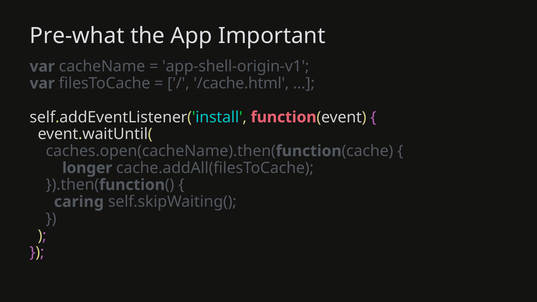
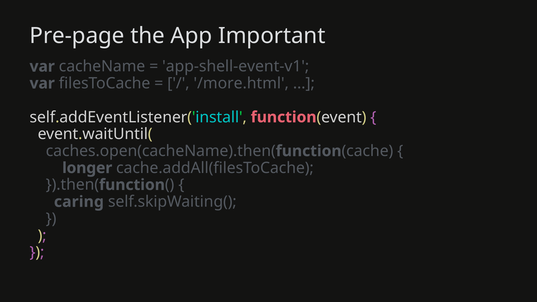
Pre-what: Pre-what -> Pre-page
app-shell-origin-v1: app-shell-origin-v1 -> app-shell-event-v1
/cache.html: /cache.html -> /more.html
